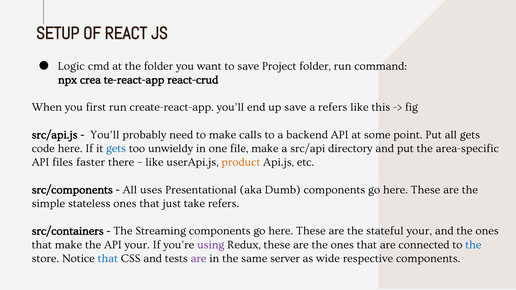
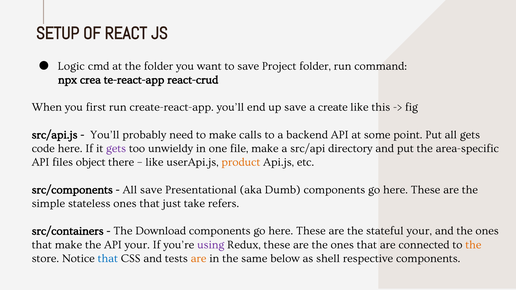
a refers: refers -> create
gets at (116, 149) colour: blue -> purple
faster: faster -> object
All uses: uses -> save
Streaming: Streaming -> Download
the at (473, 245) colour: blue -> orange
are at (199, 259) colour: purple -> orange
server: server -> below
wide: wide -> shell
